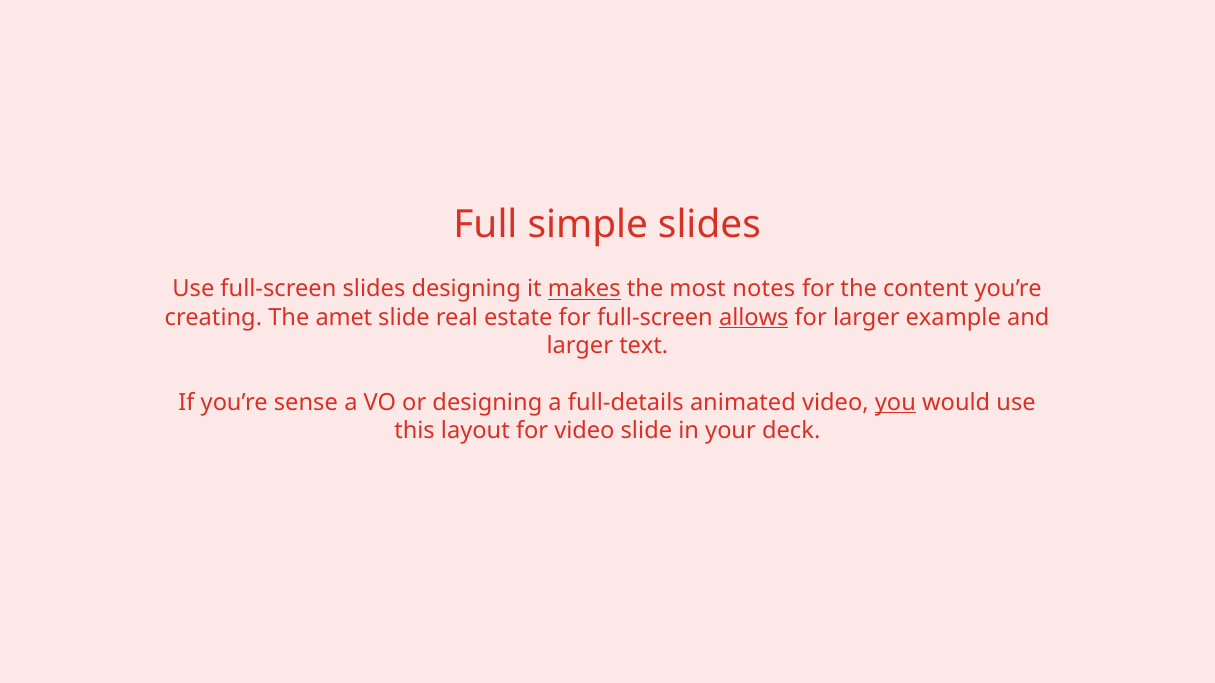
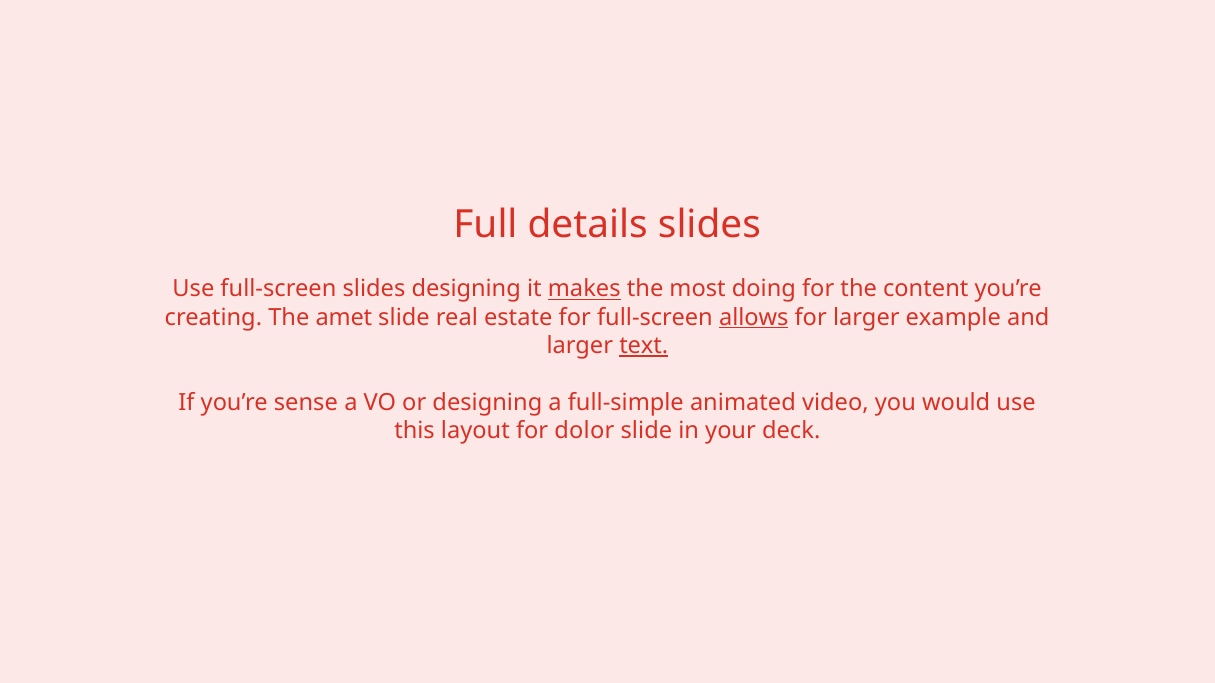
simple: simple -> details
notes: notes -> doing
text underline: none -> present
full-details: full-details -> full-simple
you underline: present -> none
for video: video -> dolor
